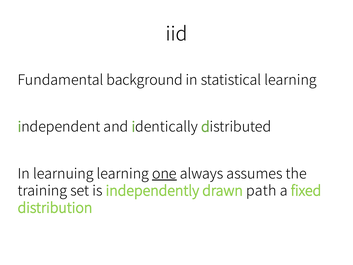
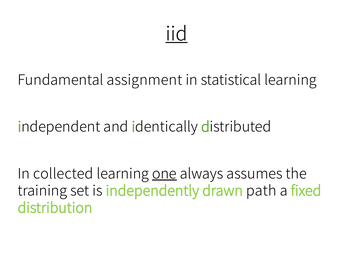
iid underline: none -> present
background: background -> assignment
learnuing: learnuing -> collected
